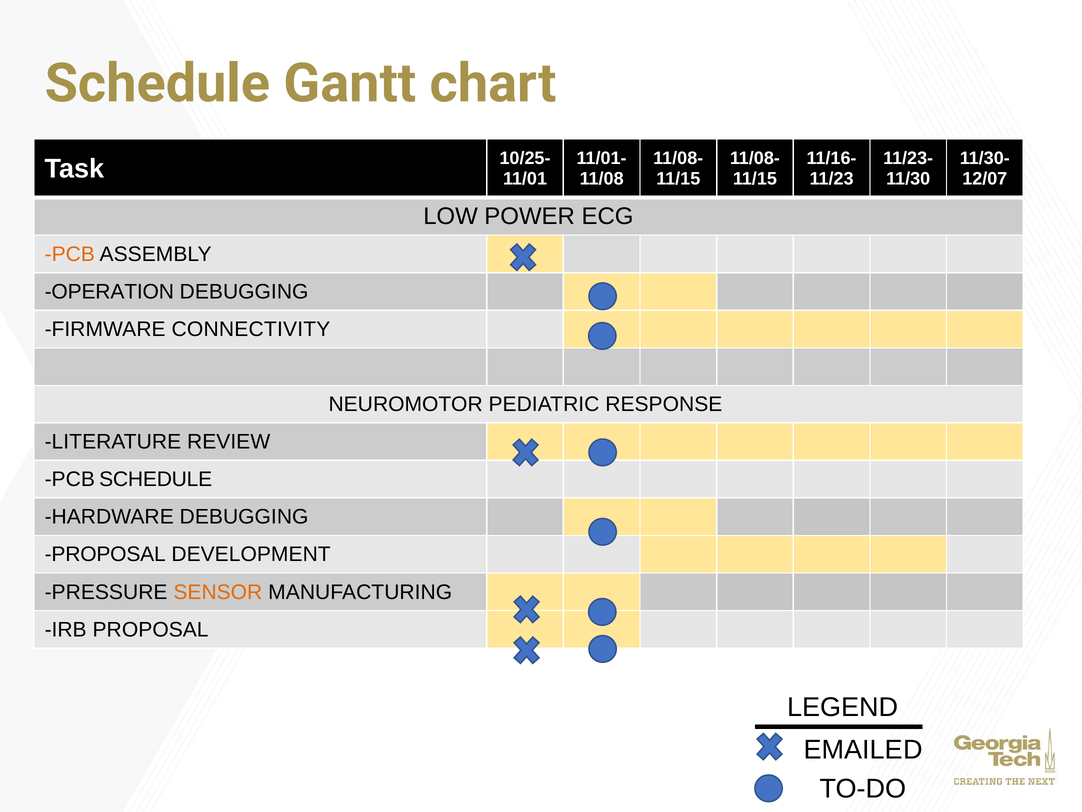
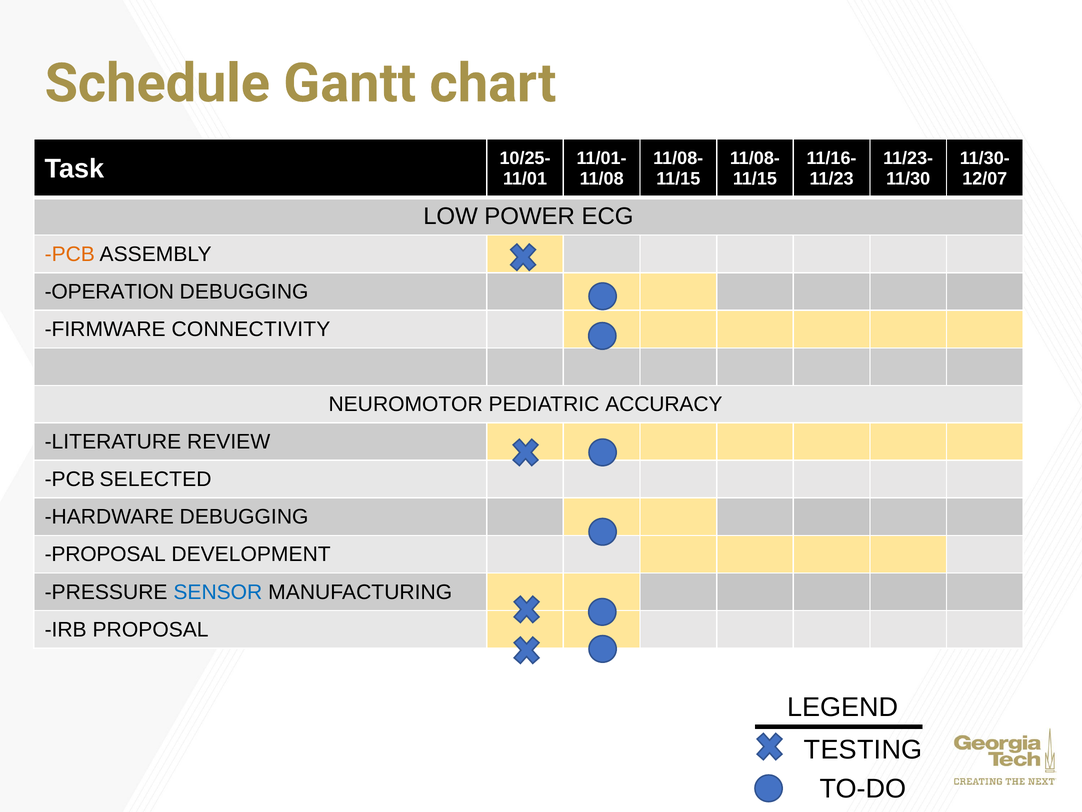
RESPONSE: RESPONSE -> ACCURACY
PCB SCHEDULE: SCHEDULE -> SELECTED
SENSOR colour: orange -> blue
EMAILED: EMAILED -> TESTING
